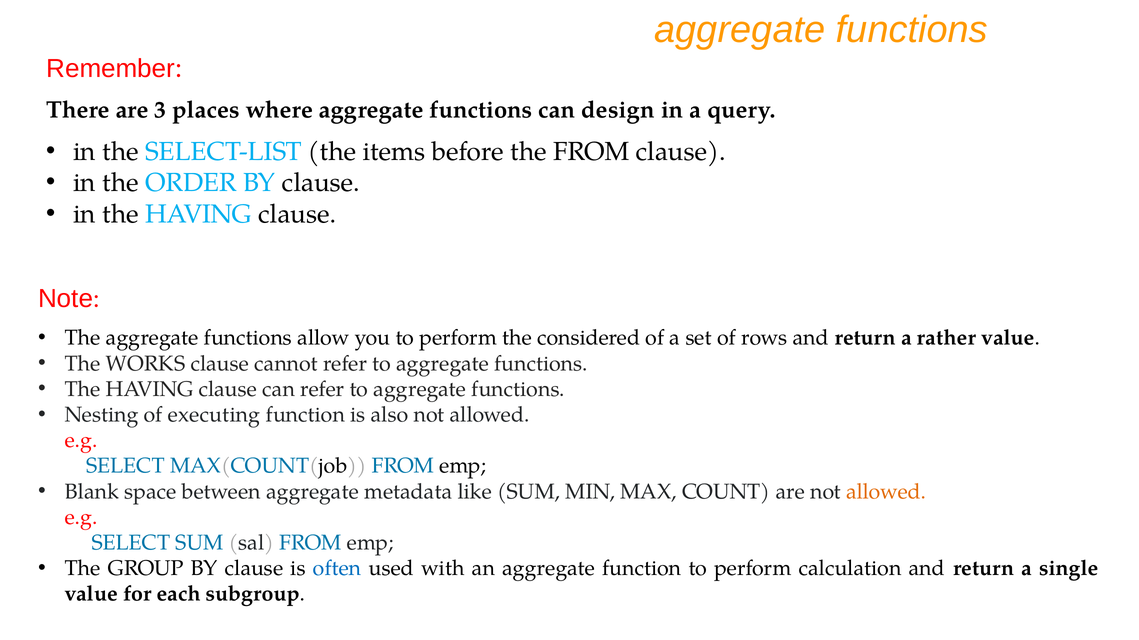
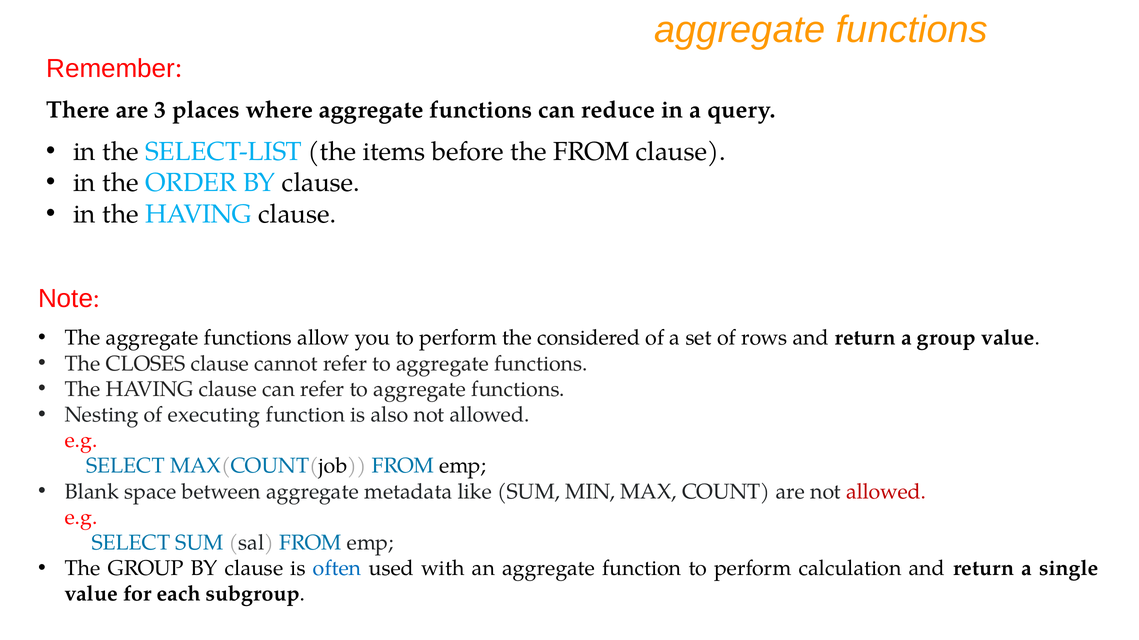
design: design -> reduce
a rather: rather -> group
WORKS: WORKS -> CLOSES
allowed at (886, 492) colour: orange -> red
